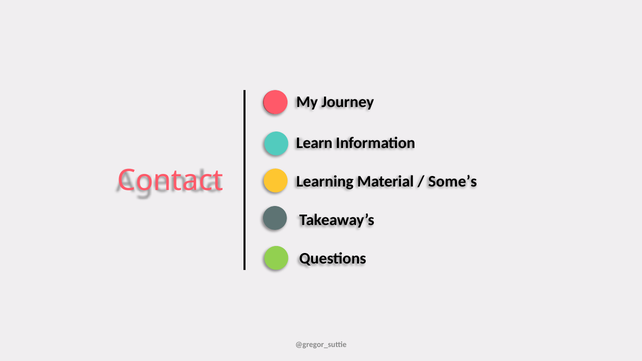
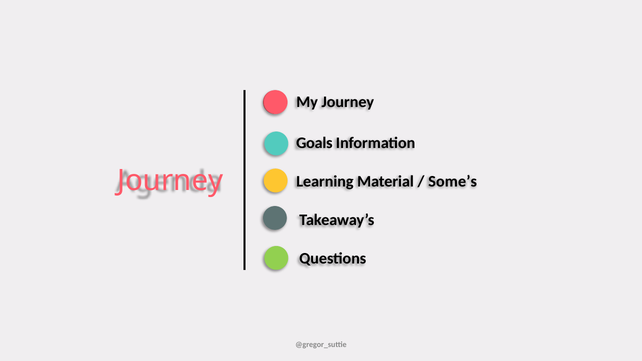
Learn: Learn -> Goals
Contact at (170, 180): Contact -> Journey
